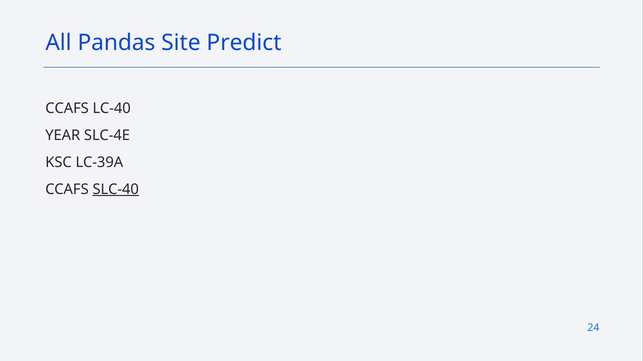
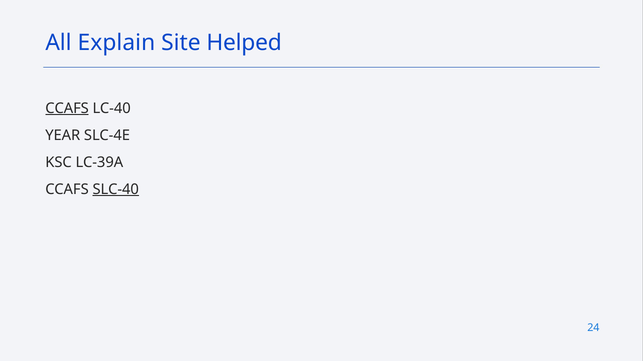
Pandas: Pandas -> Explain
Predict: Predict -> Helped
CCAFS at (67, 109) underline: none -> present
